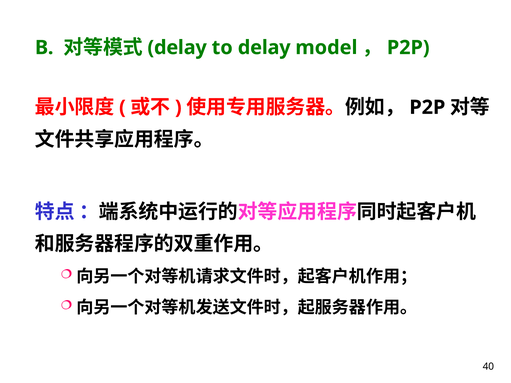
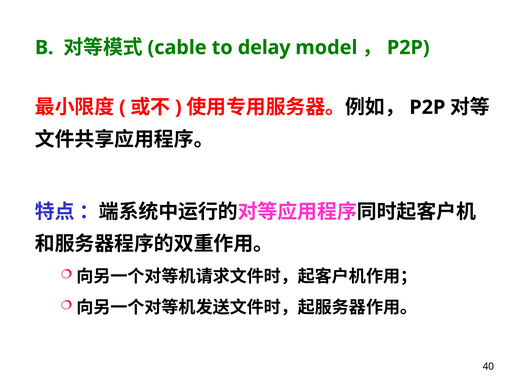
delay at (177, 48): delay -> cable
